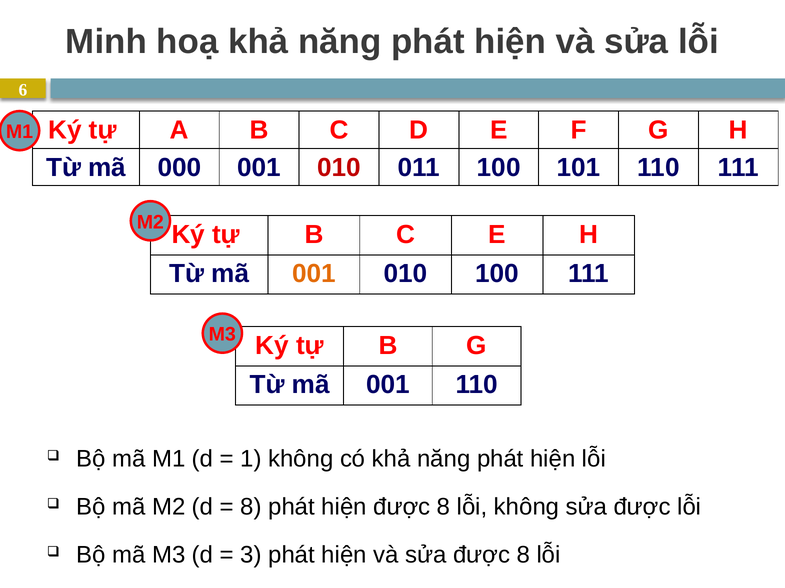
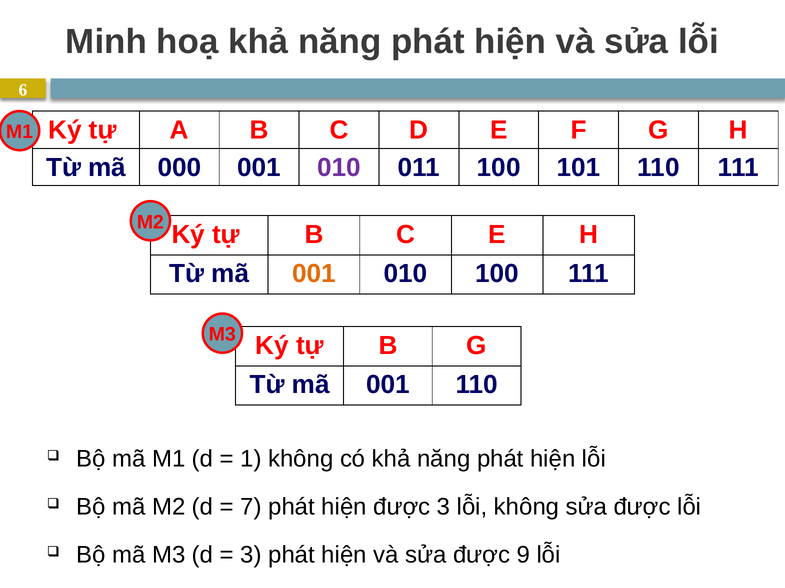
010 at (339, 168) colour: red -> purple
8 at (251, 508): 8 -> 7
hiện được 8: 8 -> 3
sửa được 8: 8 -> 9
